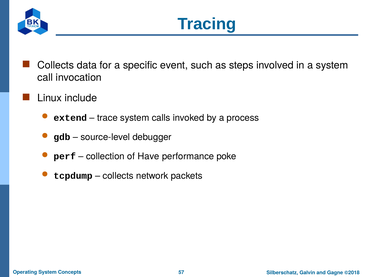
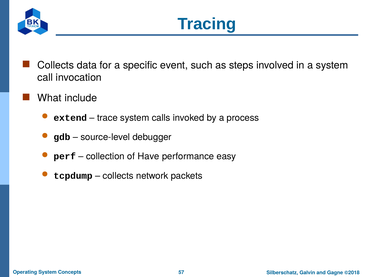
Linux: Linux -> What
poke: poke -> easy
